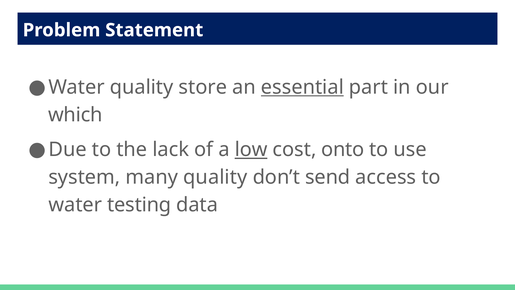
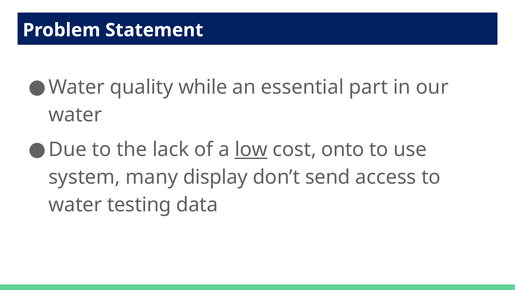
store: store -> while
essential underline: present -> none
which at (75, 115): which -> water
many quality: quality -> display
